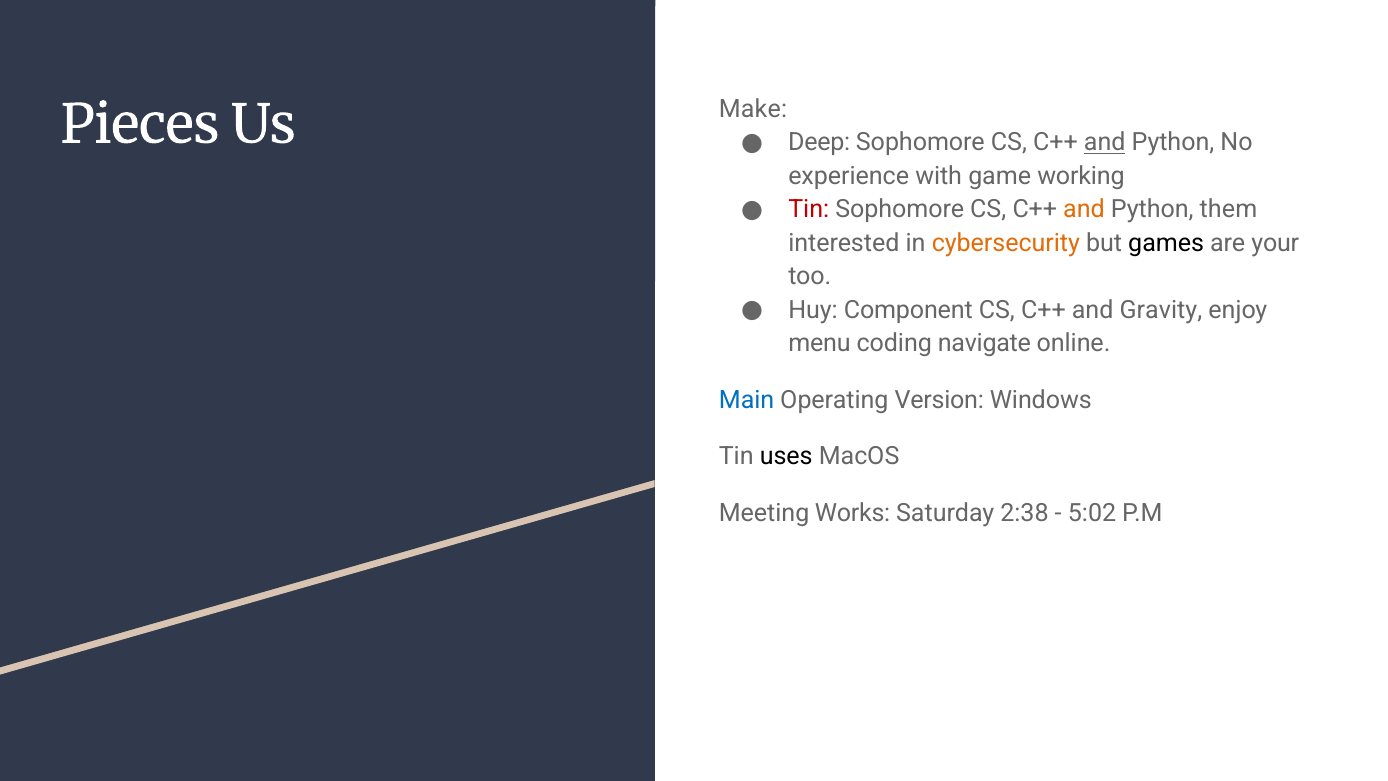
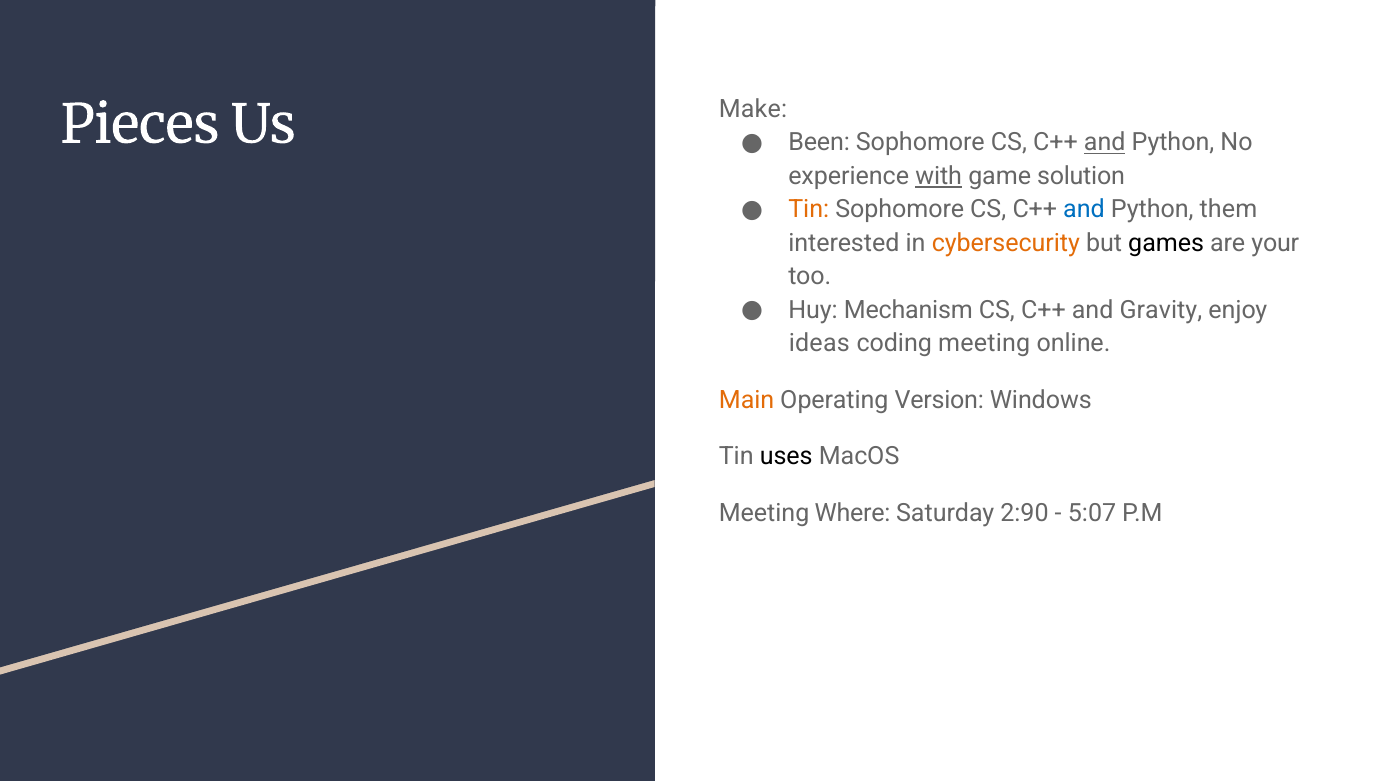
Deep: Deep -> Been
with underline: none -> present
working: working -> solution
Tin at (809, 209) colour: red -> orange
and at (1084, 209) colour: orange -> blue
Component: Component -> Mechanism
menu: menu -> ideas
coding navigate: navigate -> meeting
Main colour: blue -> orange
Works: Works -> Where
2:38: 2:38 -> 2:90
5:02: 5:02 -> 5:07
